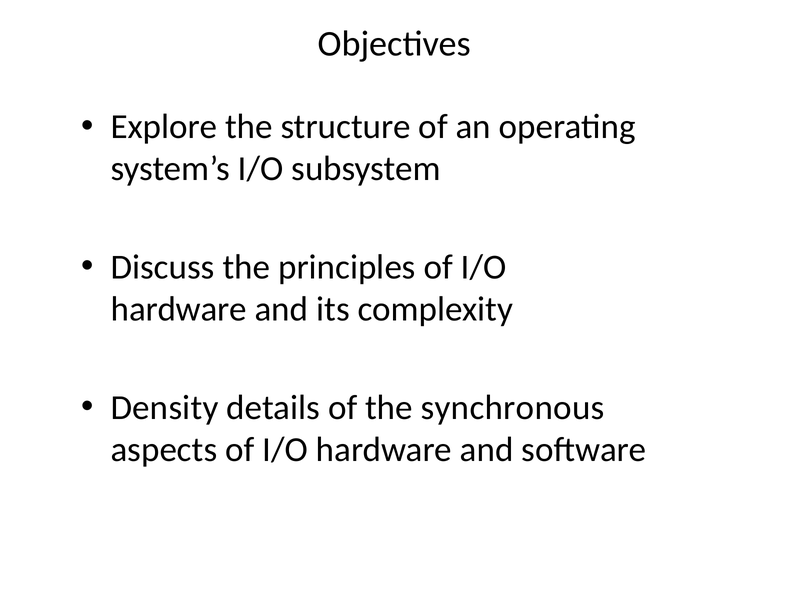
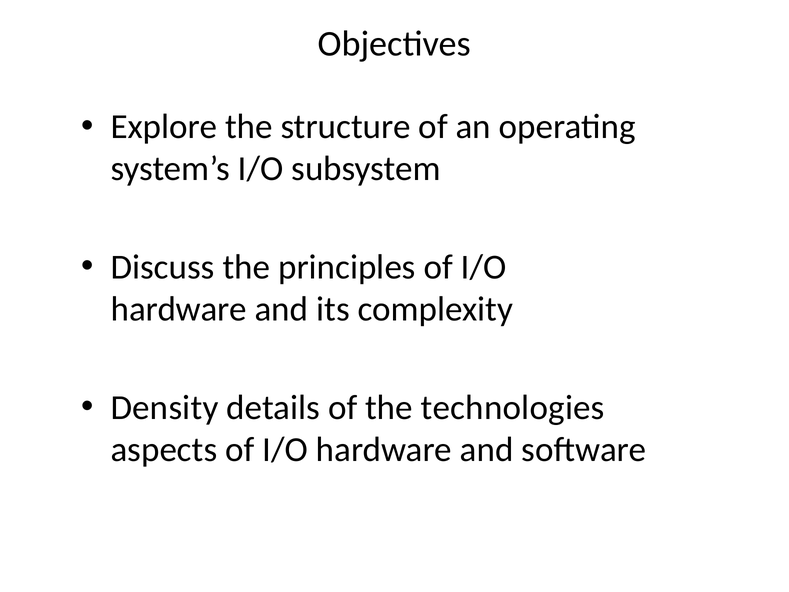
synchronous: synchronous -> technologies
